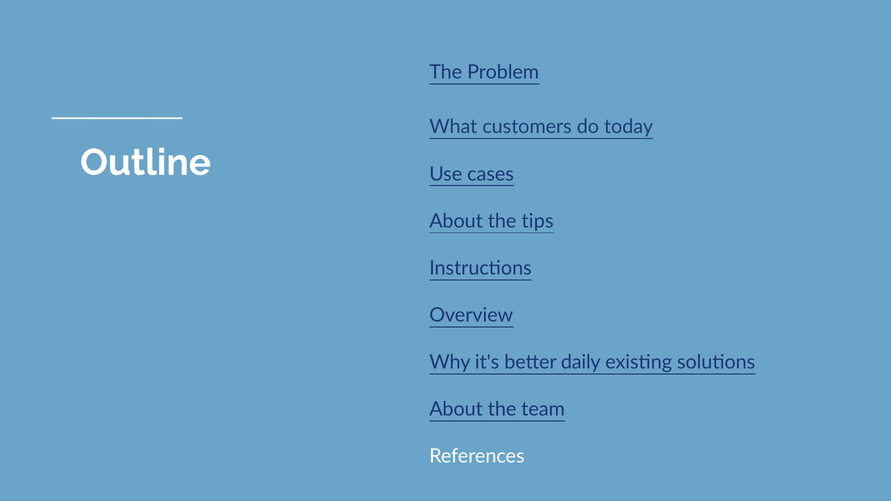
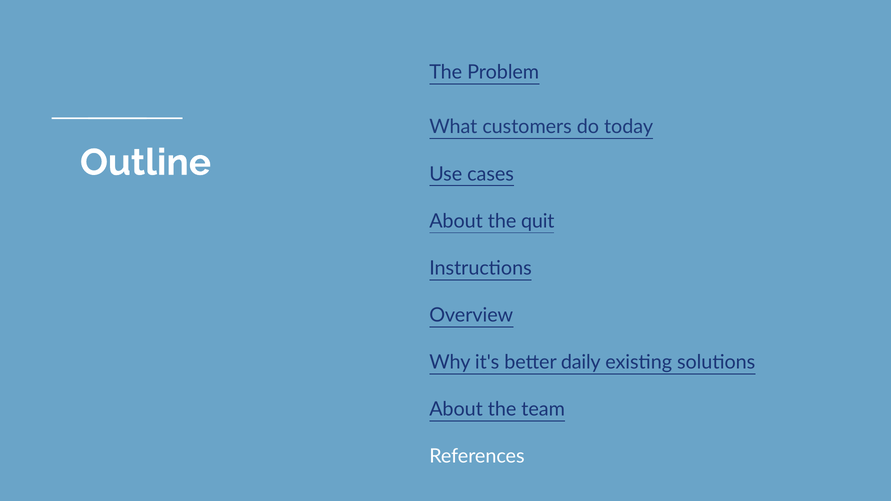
tips: tips -> quit
